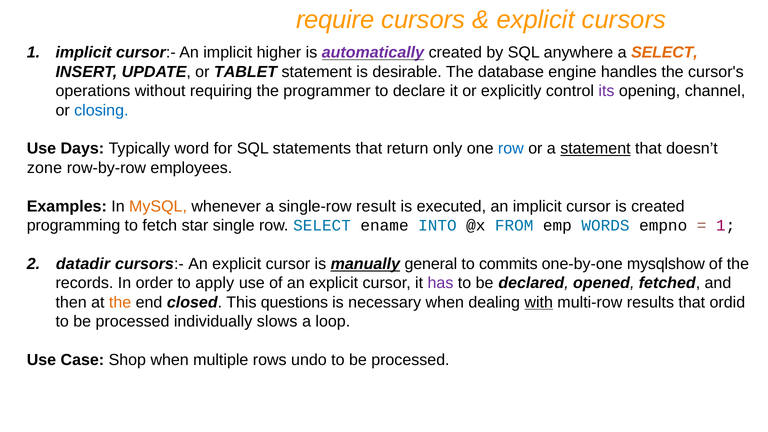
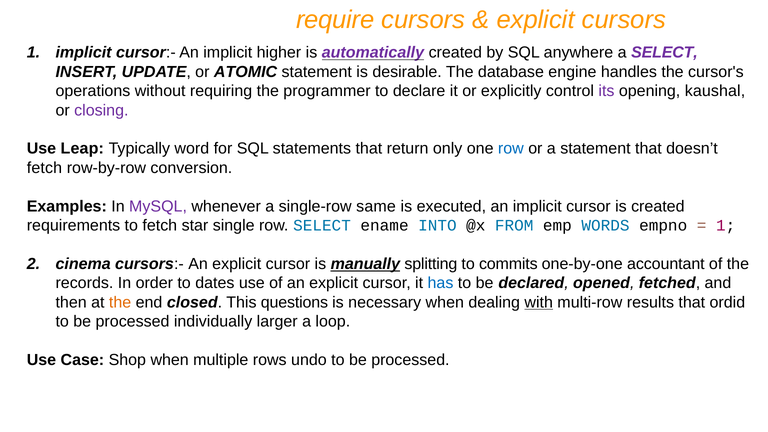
SELECT at (664, 53) colour: orange -> purple
TABLET: TABLET -> ATOMIC
channel: channel -> kaushal
closing colour: blue -> purple
Days: Days -> Leap
statement at (595, 149) underline: present -> none
zone at (44, 168): zone -> fetch
employees: employees -> conversion
MySQL colour: orange -> purple
result: result -> same
programming: programming -> requirements
datadir: datadir -> cinema
general: general -> splitting
mysqlshow: mysqlshow -> accountant
apply: apply -> dates
has colour: purple -> blue
slows: slows -> larger
